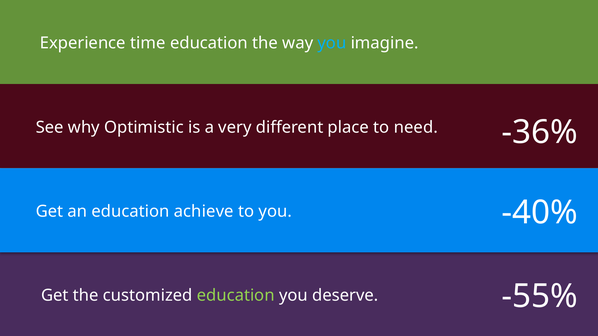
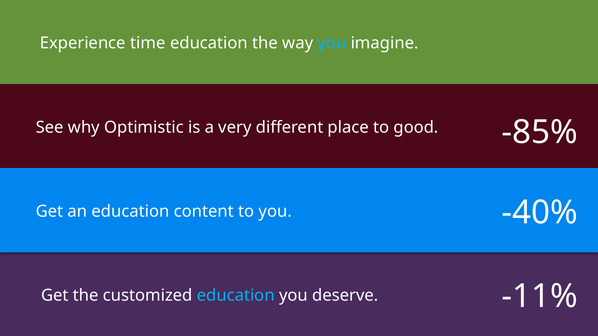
need: need -> good
-36%: -36% -> -85%
achieve: achieve -> content
-55%: -55% -> -11%
education at (236, 296) colour: light green -> light blue
